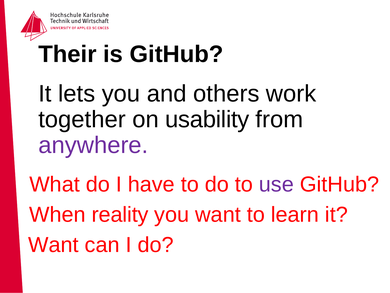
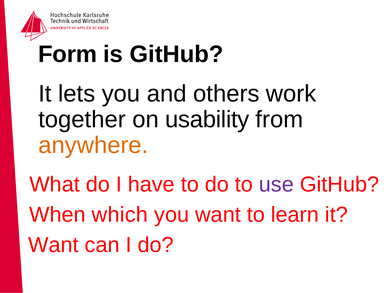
Their: Their -> Form
anywhere colour: purple -> orange
reality: reality -> which
